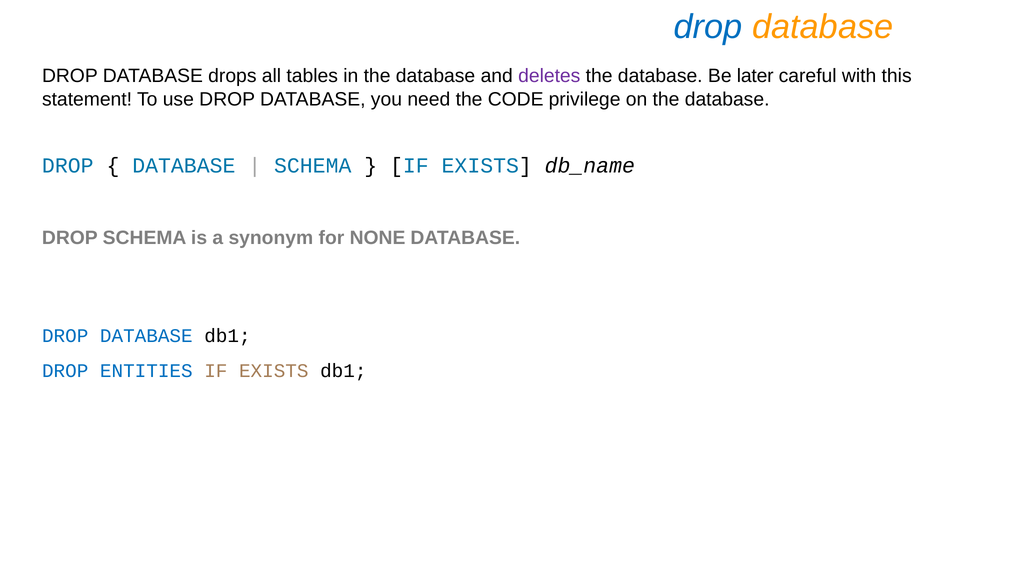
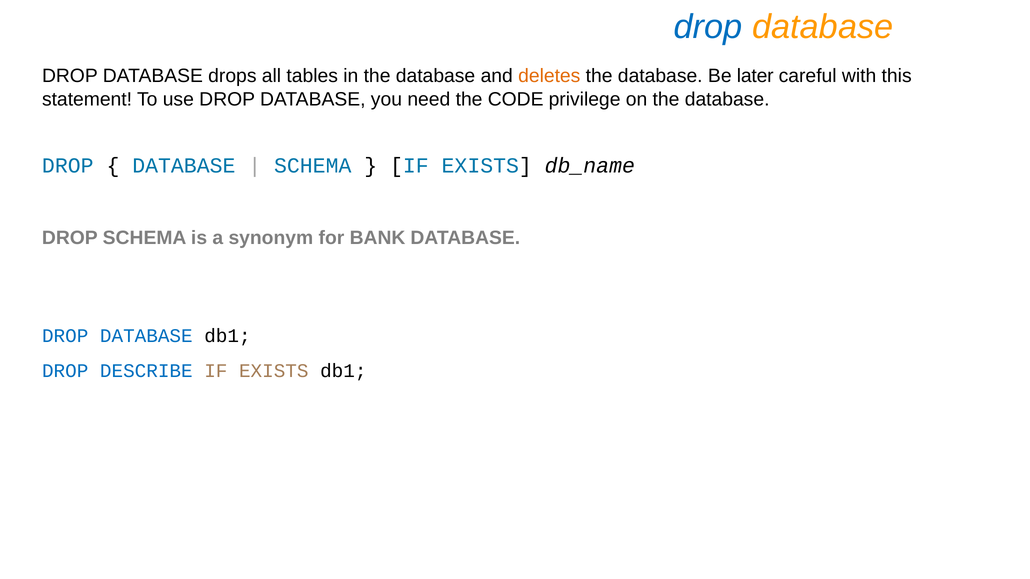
deletes colour: purple -> orange
NONE: NONE -> BANK
ENTITIES: ENTITIES -> DESCRIBE
